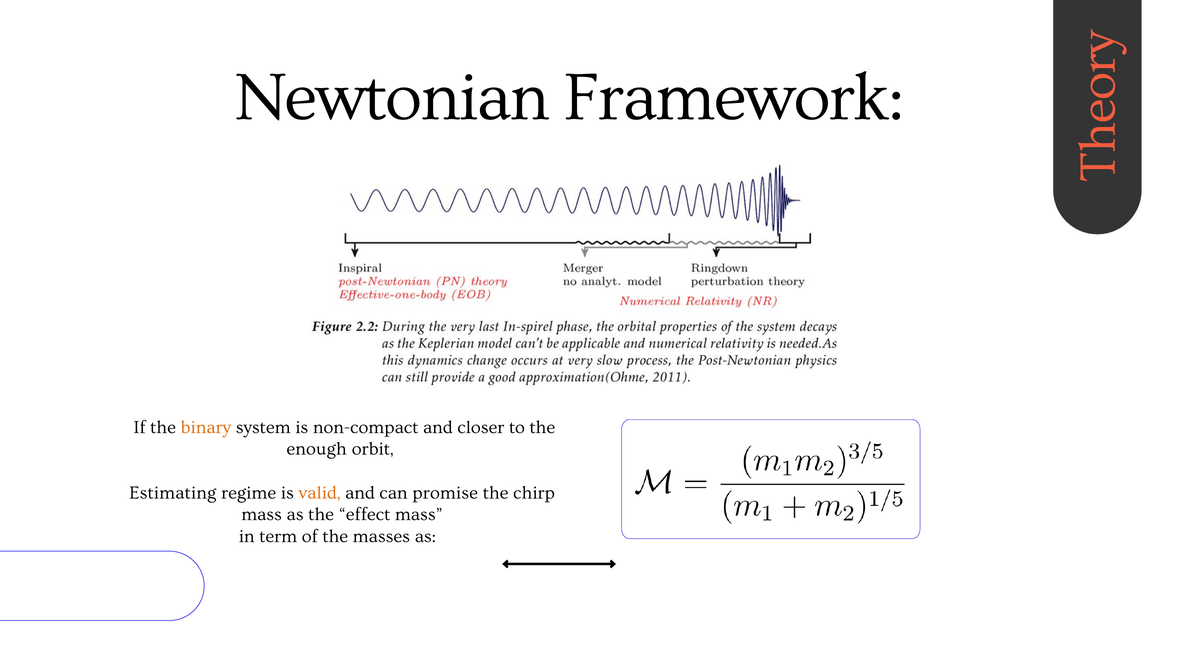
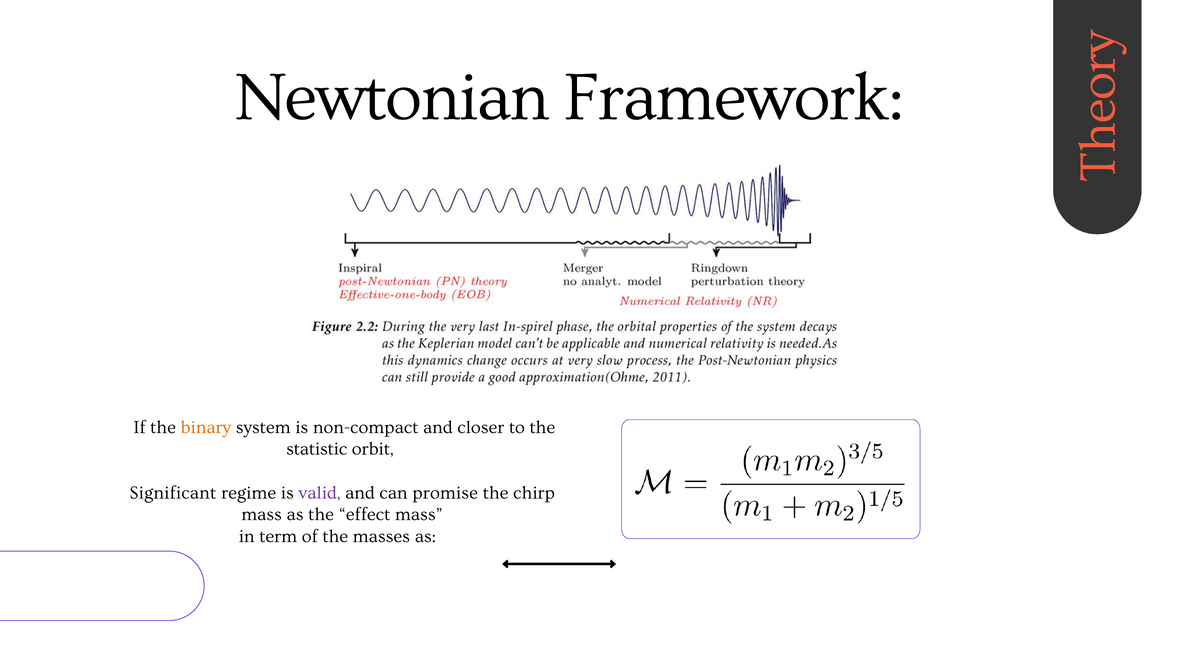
enough: enough -> statistic
Estimating: Estimating -> Significant
valid colour: orange -> purple
